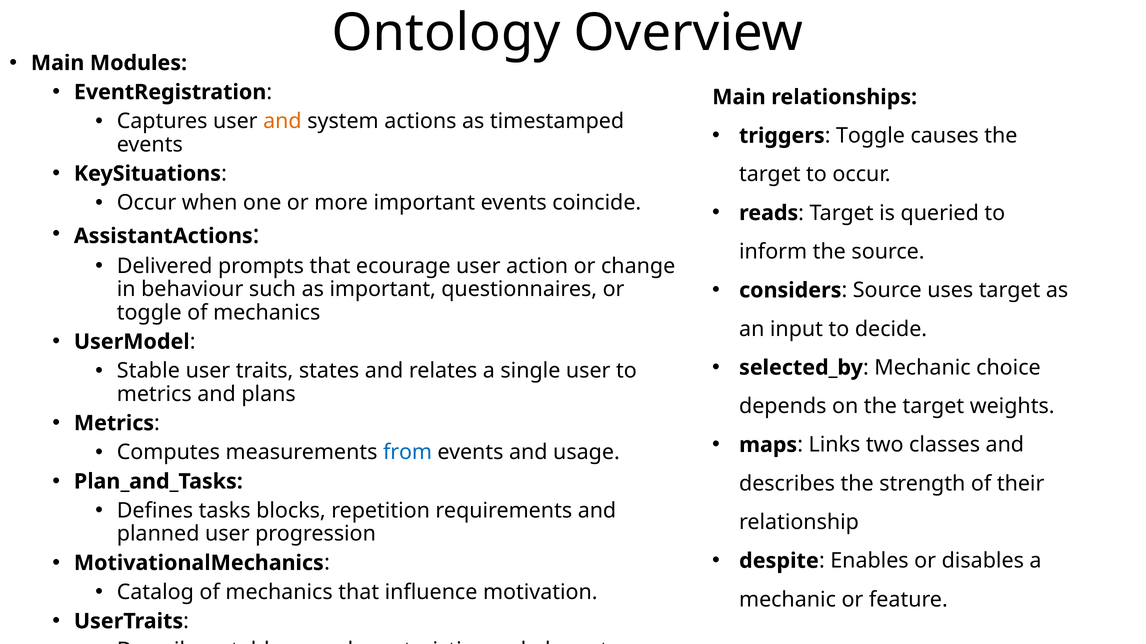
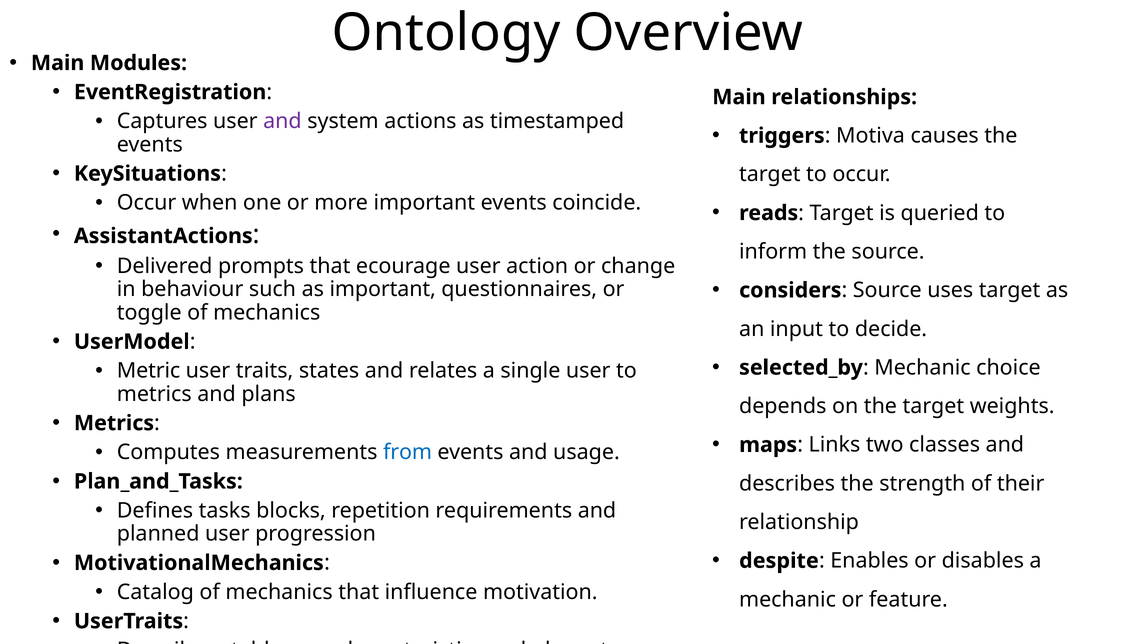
and at (282, 121) colour: orange -> purple
Toggle at (870, 136): Toggle -> Motiva
Stable at (148, 371): Stable -> Metric
